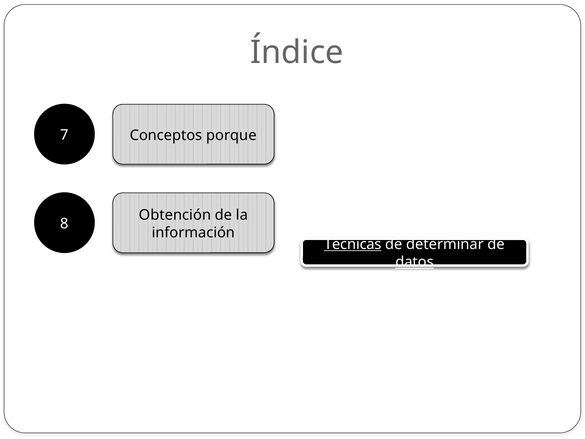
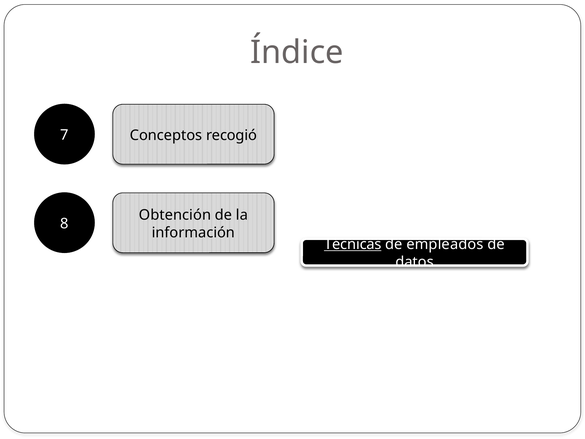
porque: porque -> recogió
determinar: determinar -> empleados
datos underline: present -> none
